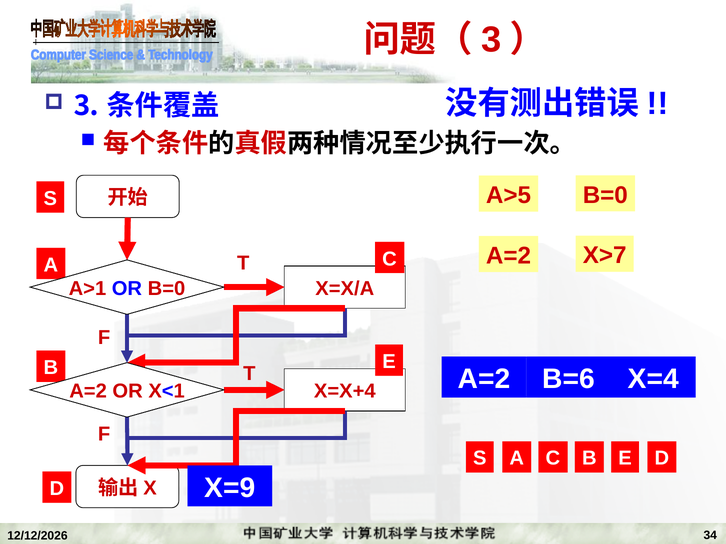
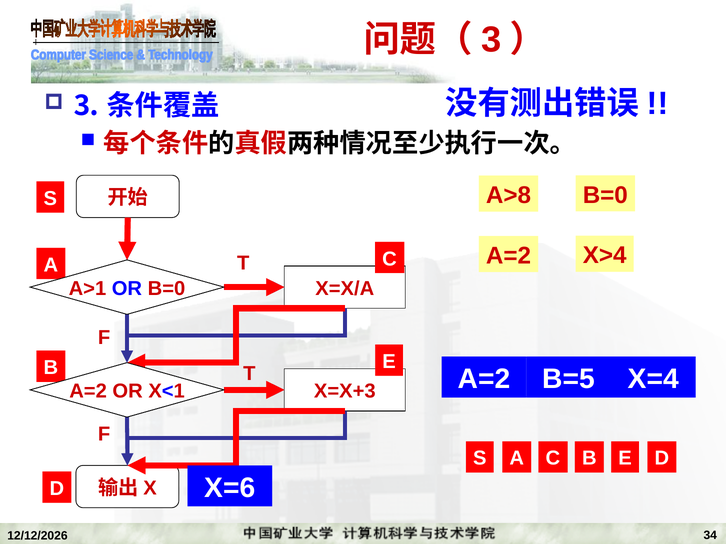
A>5: A>5 -> A>8
X>7: X>7 -> X>4
B=6: B=6 -> B=5
X=X+4: X=X+4 -> X=X+3
X=9: X=9 -> X=6
